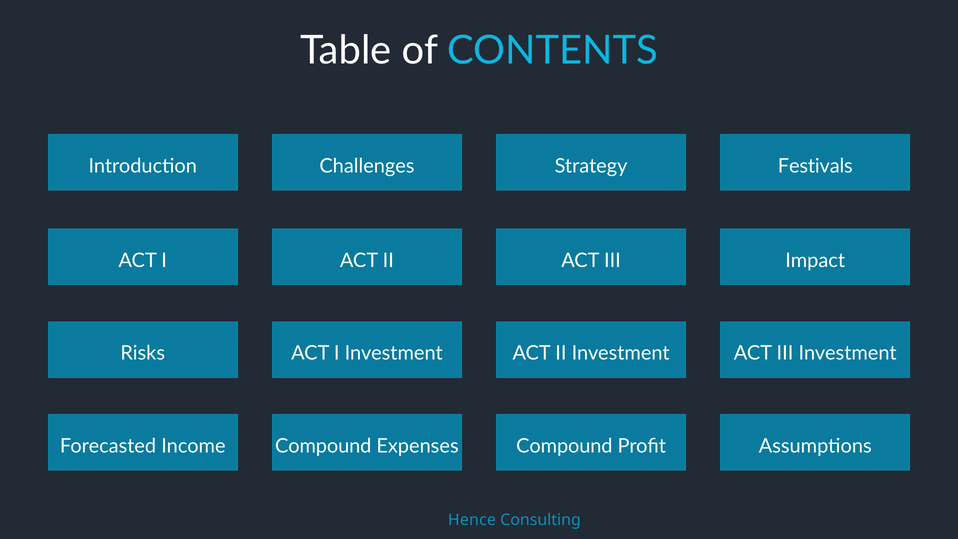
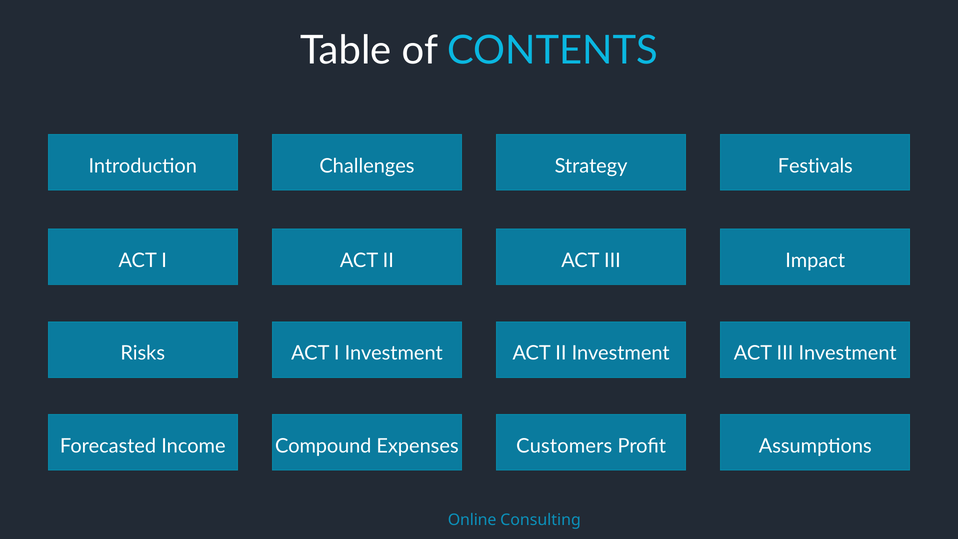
Expenses Compound: Compound -> Customers
Hence: Hence -> Online
